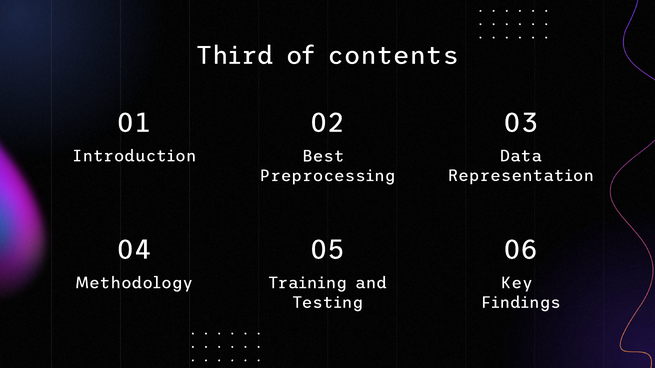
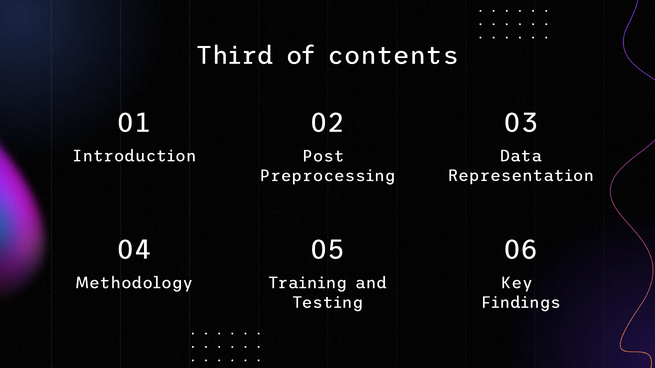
Best: Best -> Post
